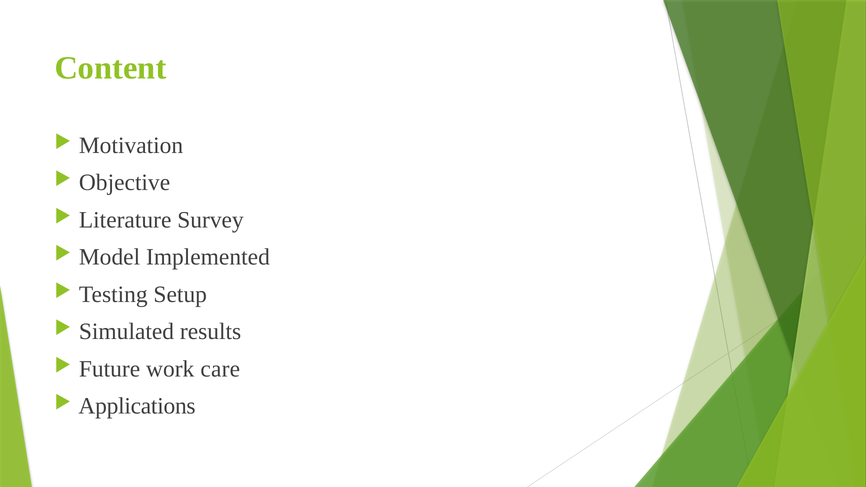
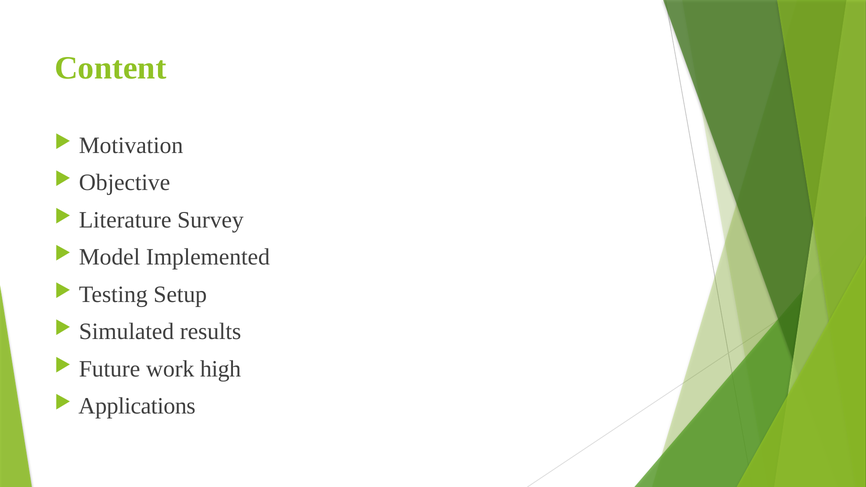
care: care -> high
